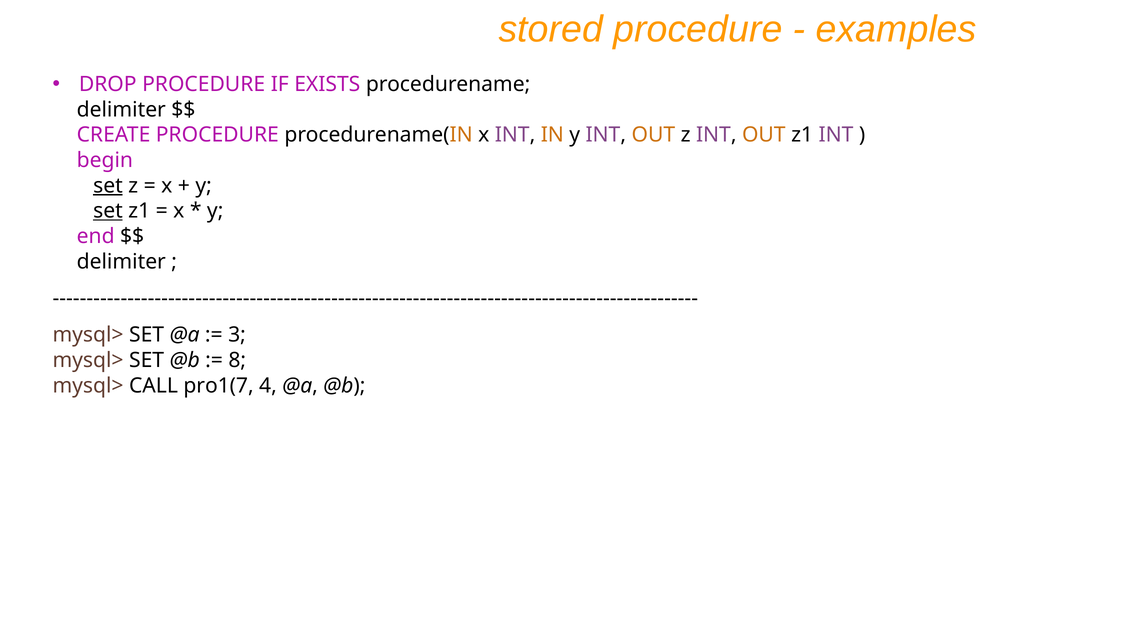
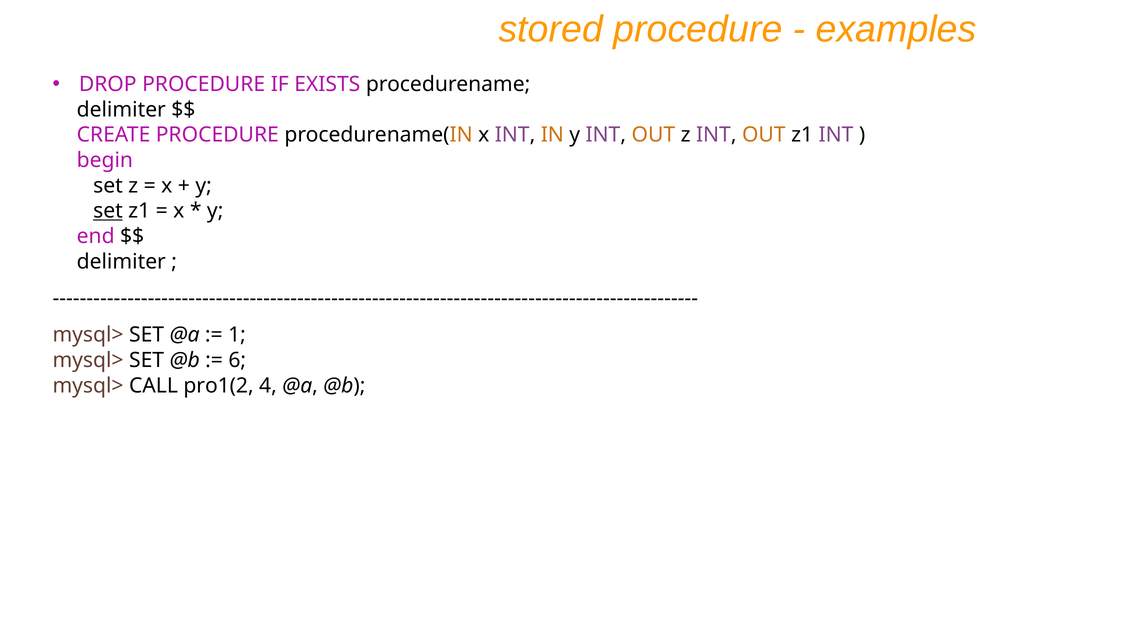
set at (108, 185) underline: present -> none
3: 3 -> 1
8: 8 -> 6
pro1(7: pro1(7 -> pro1(2
